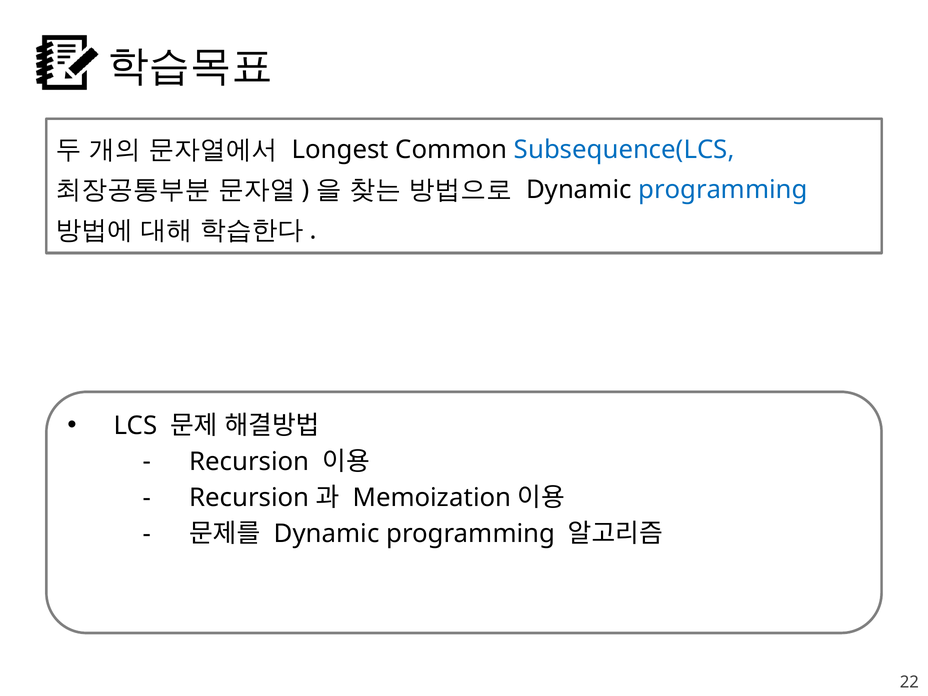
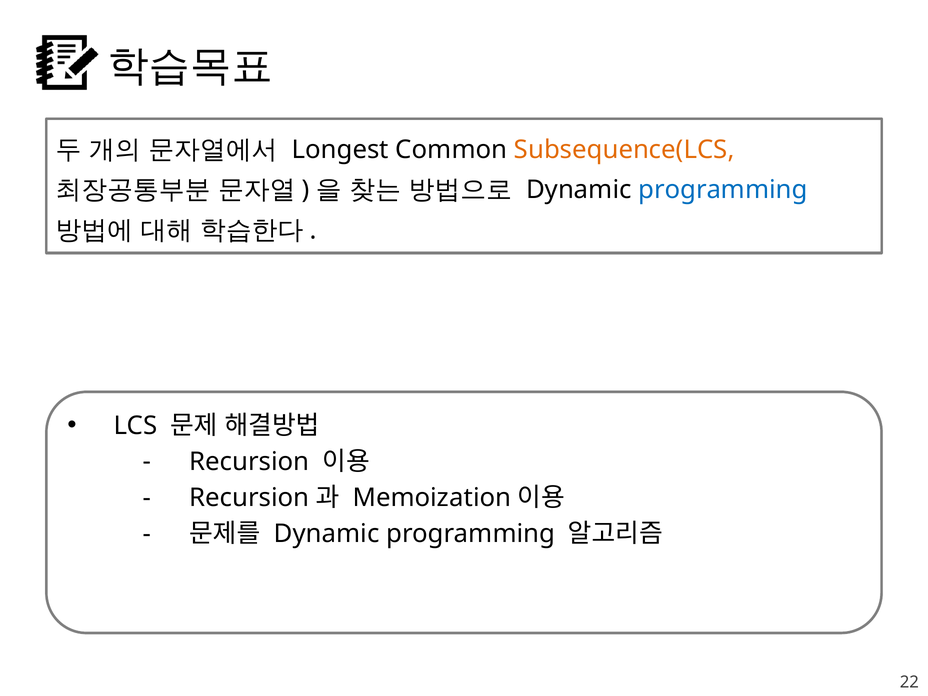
Subsequence(LCS colour: blue -> orange
